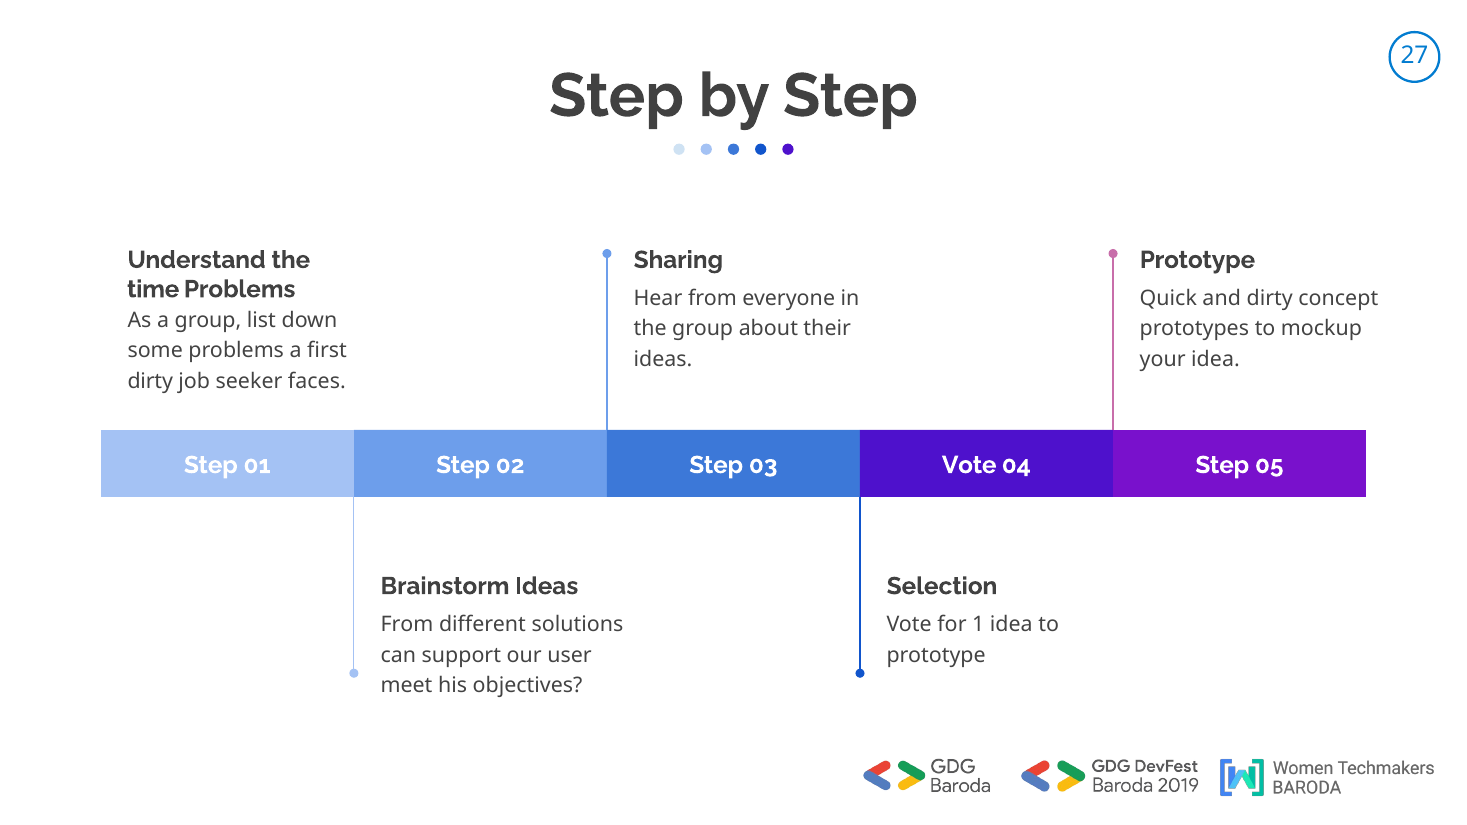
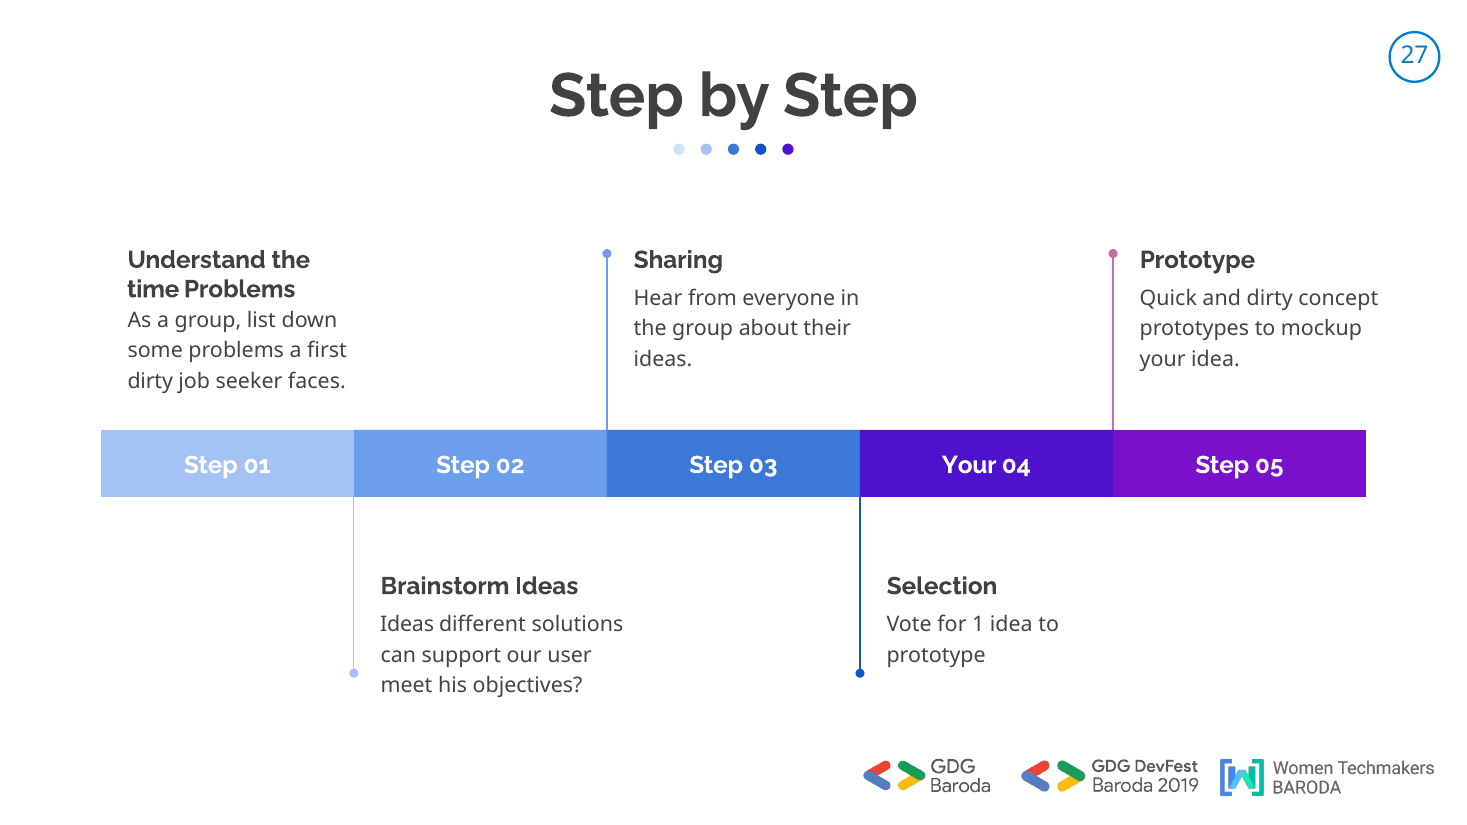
03 Vote: Vote -> Your
From at (407, 624): From -> Ideas
